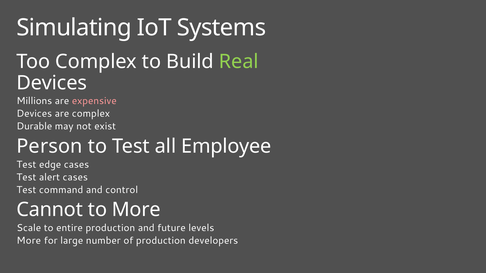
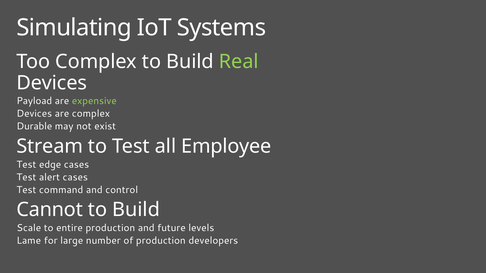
Millions: Millions -> Payload
expensive colour: pink -> light green
Person: Person -> Stream
More at (136, 210): More -> Build
More at (29, 241): More -> Lame
